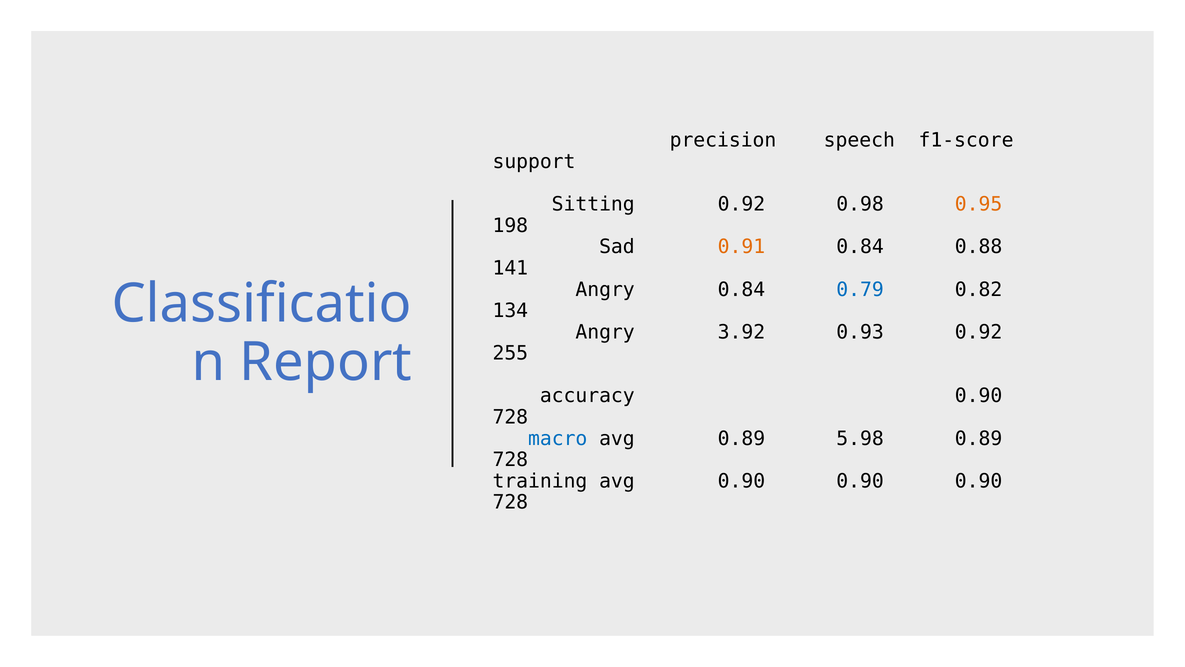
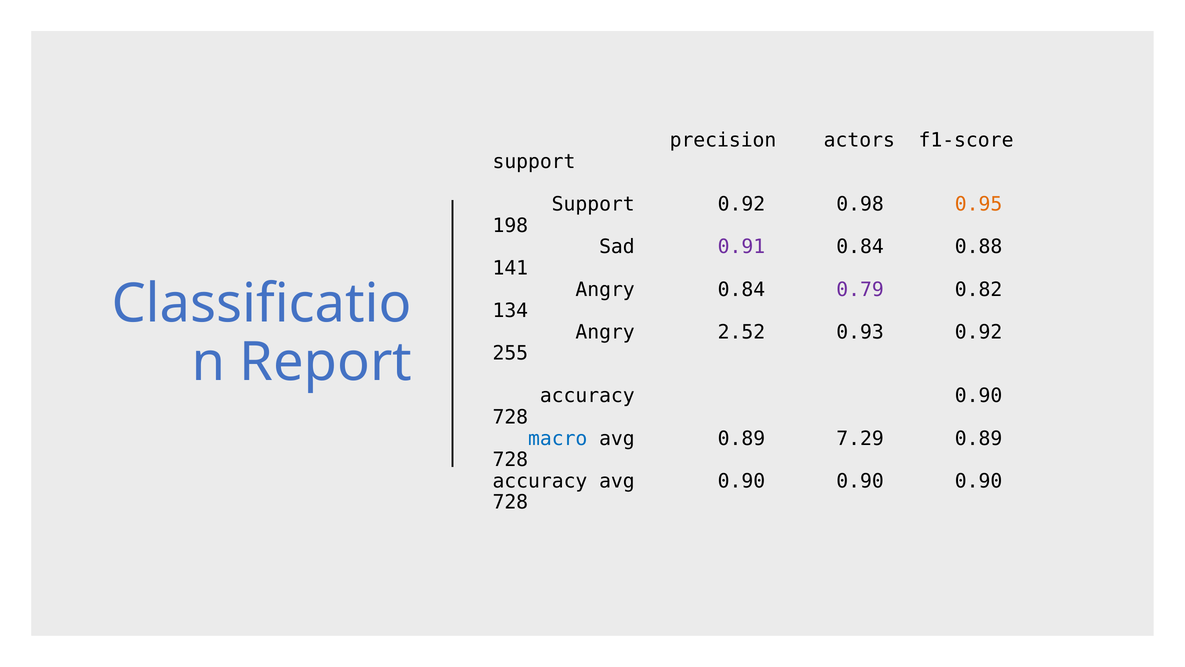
speech: speech -> actors
Sitting at (593, 204): Sitting -> Support
0.91 colour: orange -> purple
0.79 colour: blue -> purple
3.92: 3.92 -> 2.52
5.98: 5.98 -> 7.29
training at (540, 481): training -> accuracy
